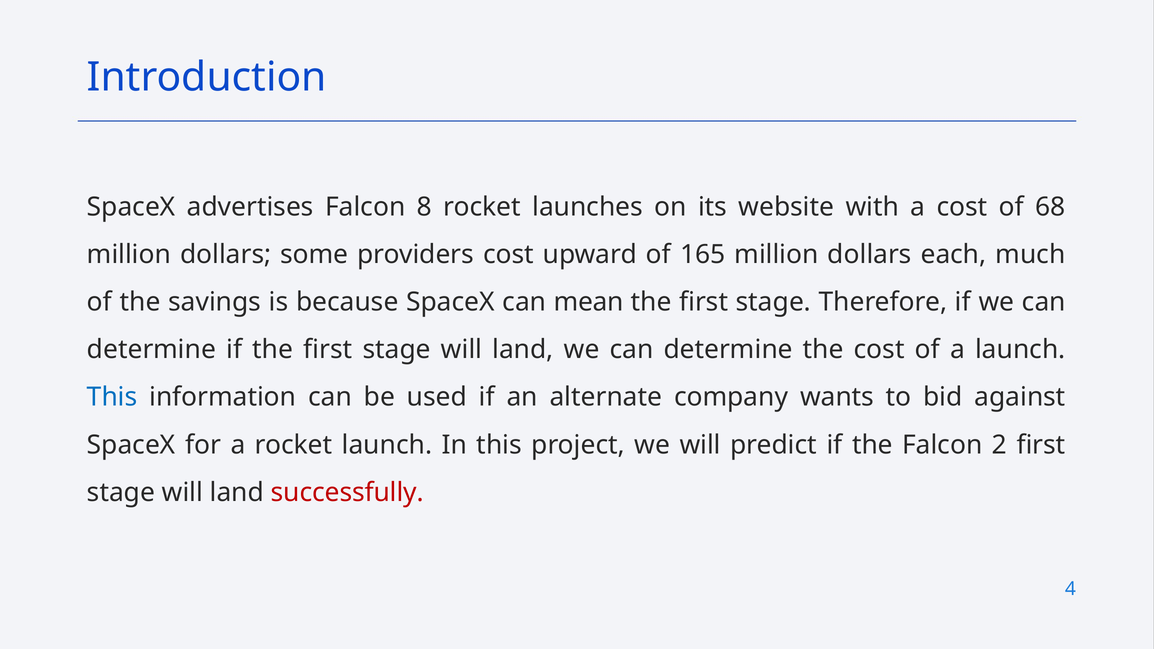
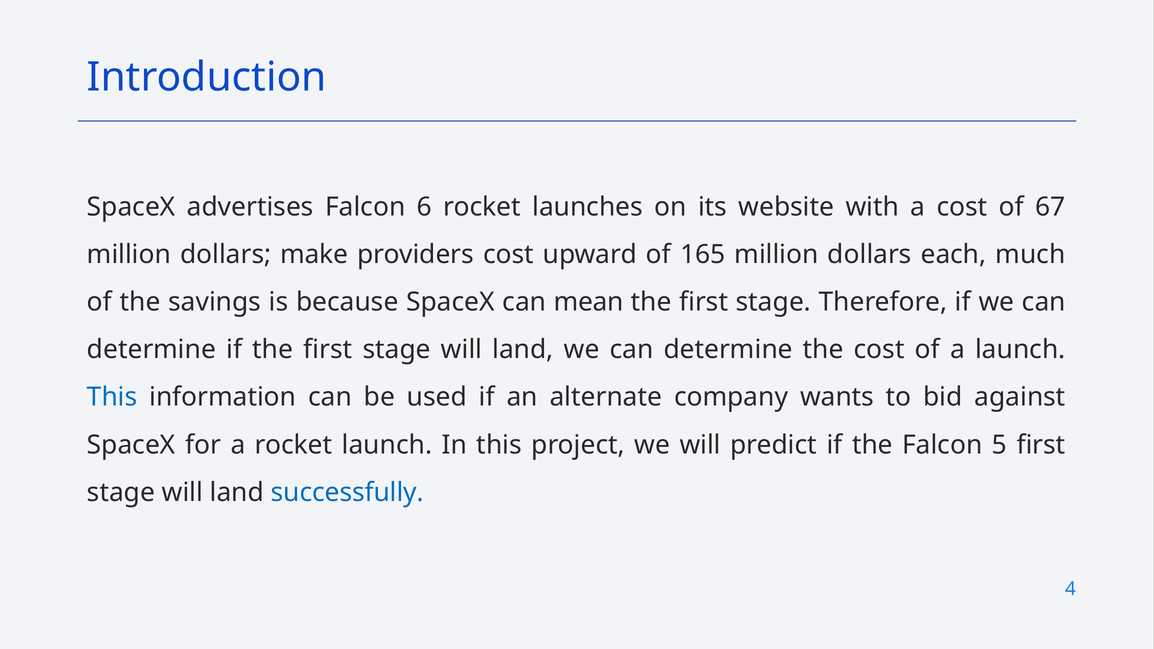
8: 8 -> 6
68: 68 -> 67
some: some -> make
2: 2 -> 5
successfully colour: red -> blue
